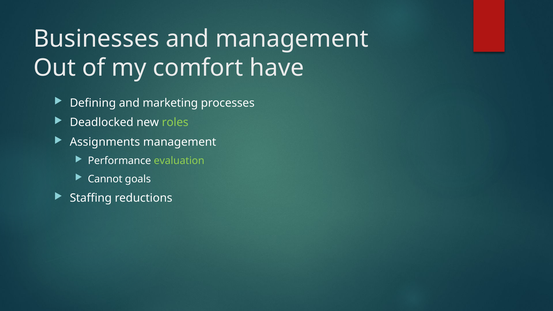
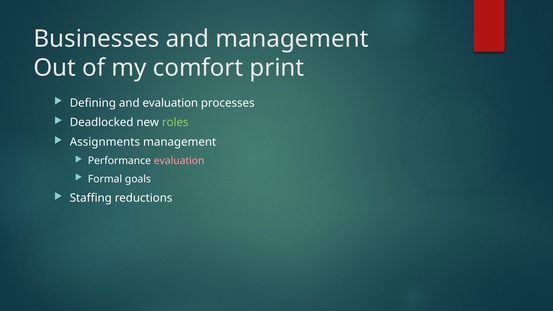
have: have -> print
and marketing: marketing -> evaluation
evaluation at (179, 161) colour: light green -> pink
Cannot: Cannot -> Formal
